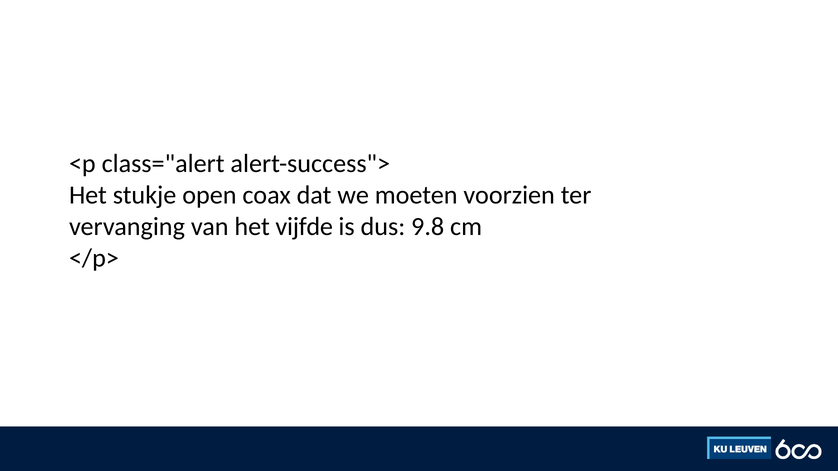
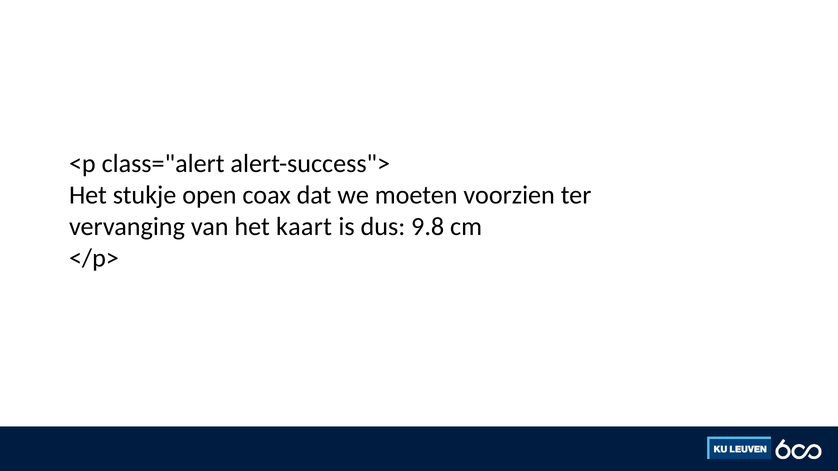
vijfde: vijfde -> kaart
